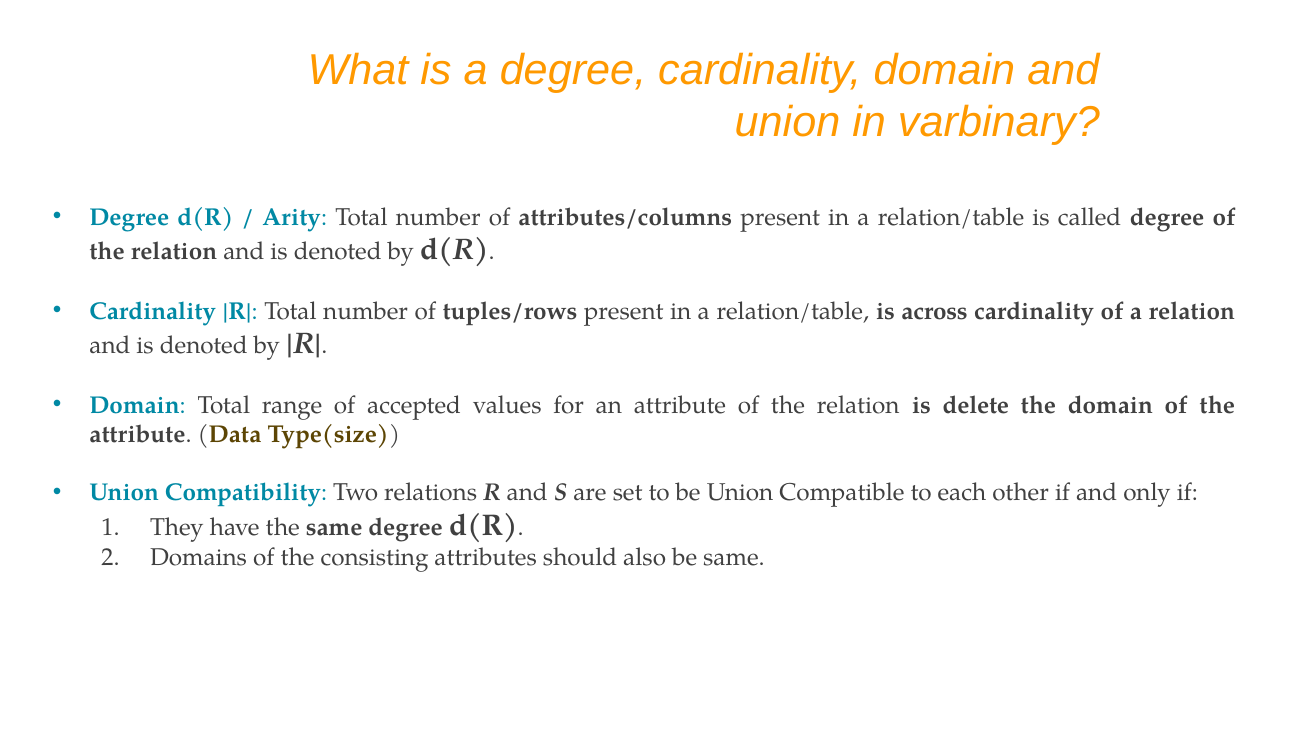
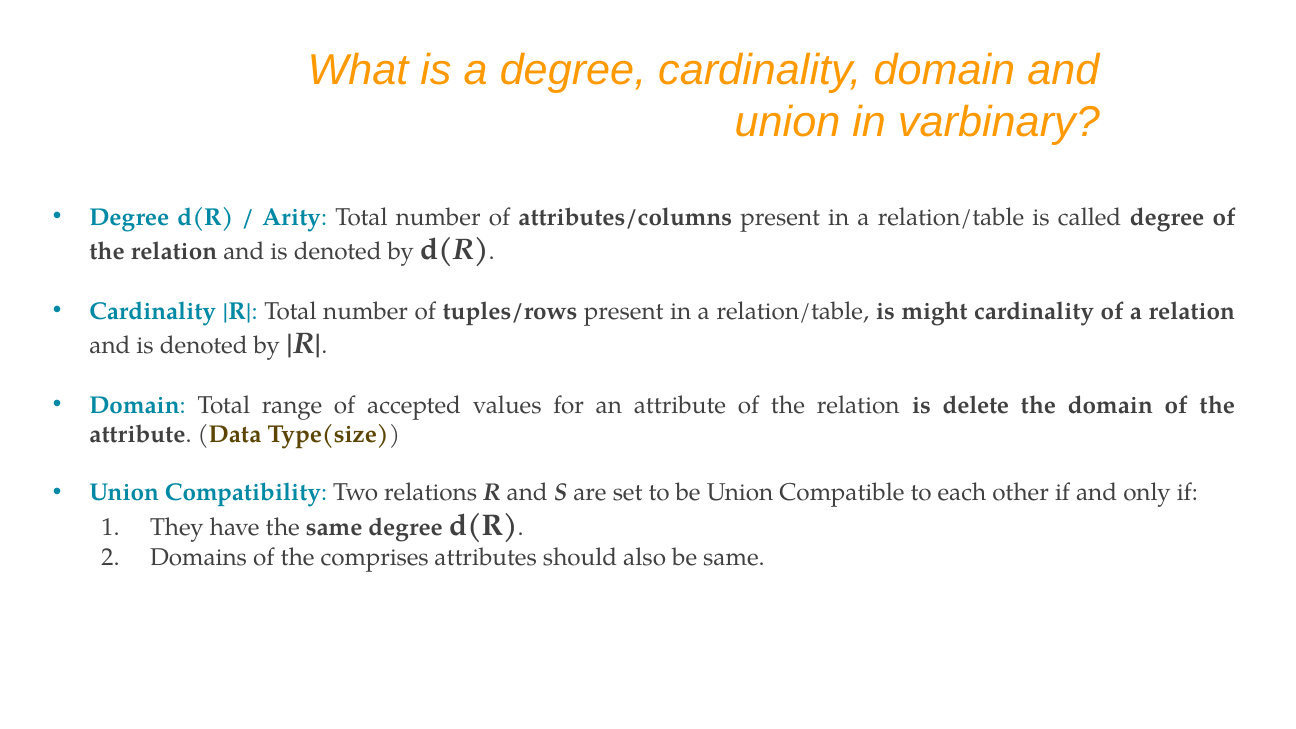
across: across -> might
consisting: consisting -> comprises
